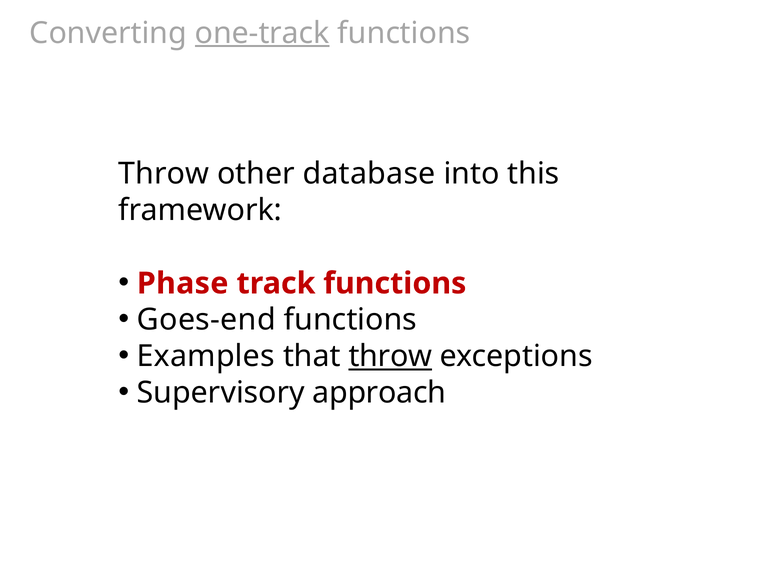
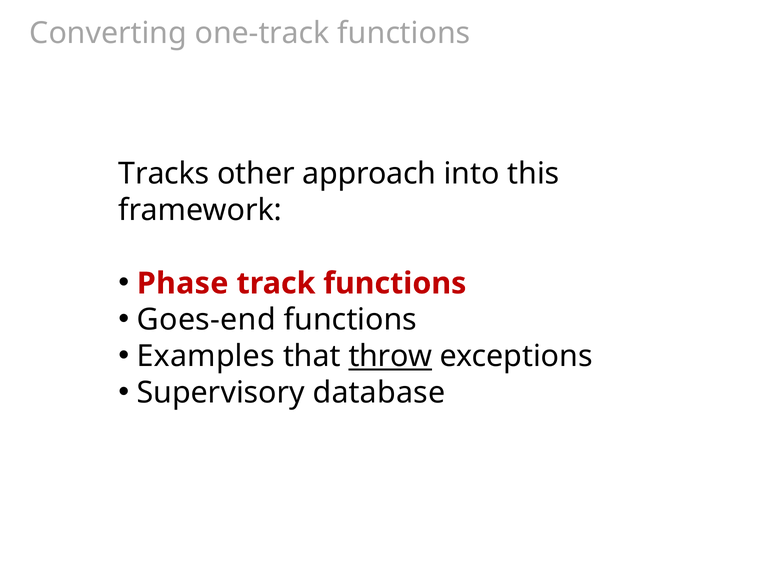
one-track underline: present -> none
Throw at (164, 174): Throw -> Tracks
database: database -> approach
approach: approach -> database
